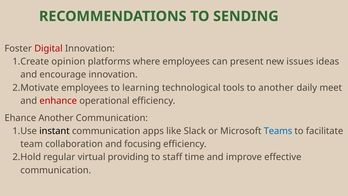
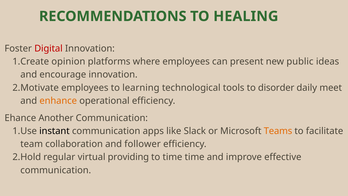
SENDING: SENDING -> HEALING
issues: issues -> public
to another: another -> disorder
enhance colour: red -> orange
Teams colour: blue -> orange
focusing: focusing -> follower
to staff: staff -> time
